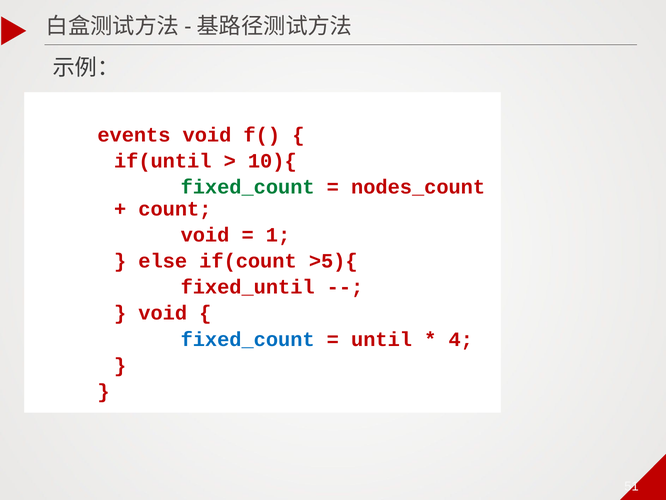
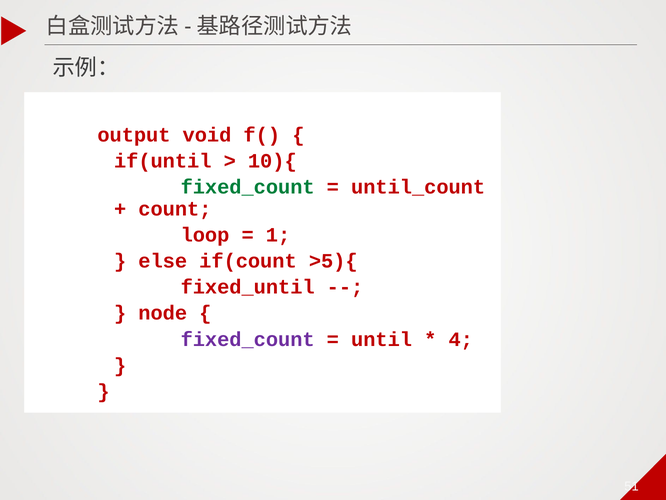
events: events -> output
nodes_count: nodes_count -> until_count
void at (205, 235): void -> loop
void at (163, 313): void -> node
fixed_count at (248, 339) colour: blue -> purple
